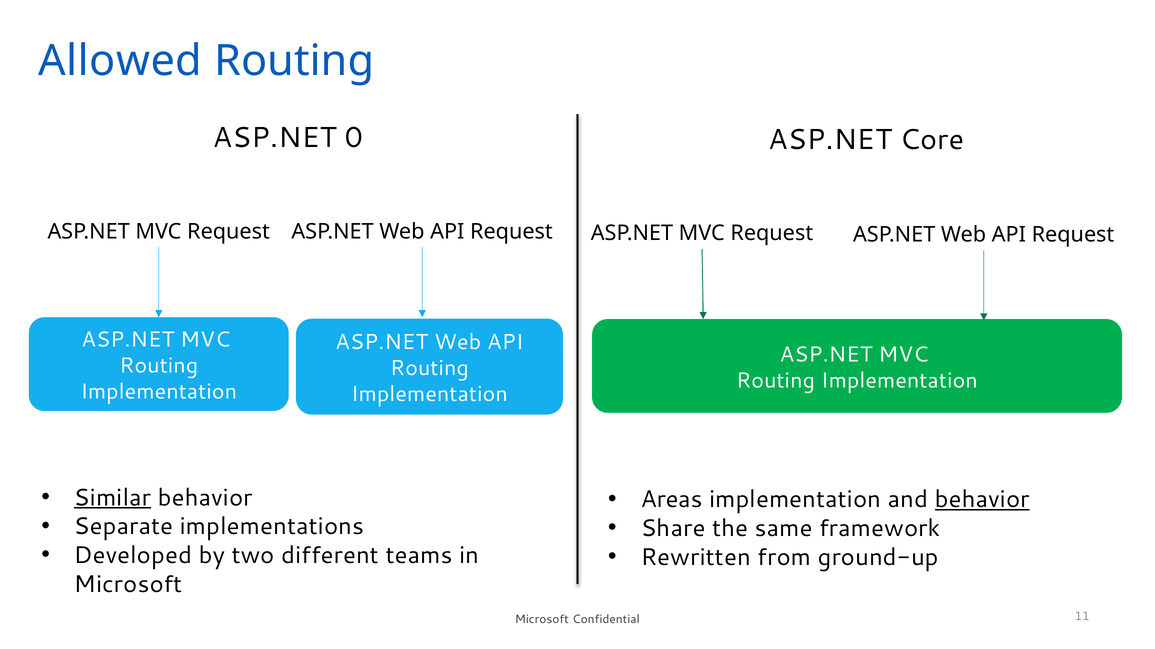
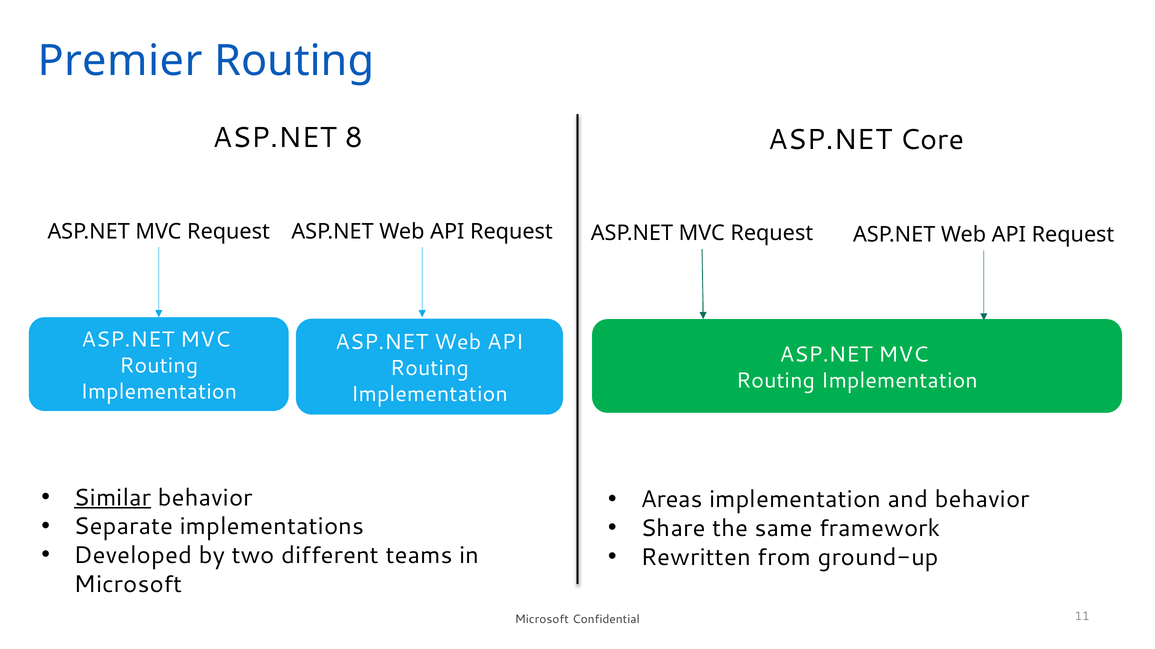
Allowed: Allowed -> Premier
0: 0 -> 8
behavior at (982, 500) underline: present -> none
